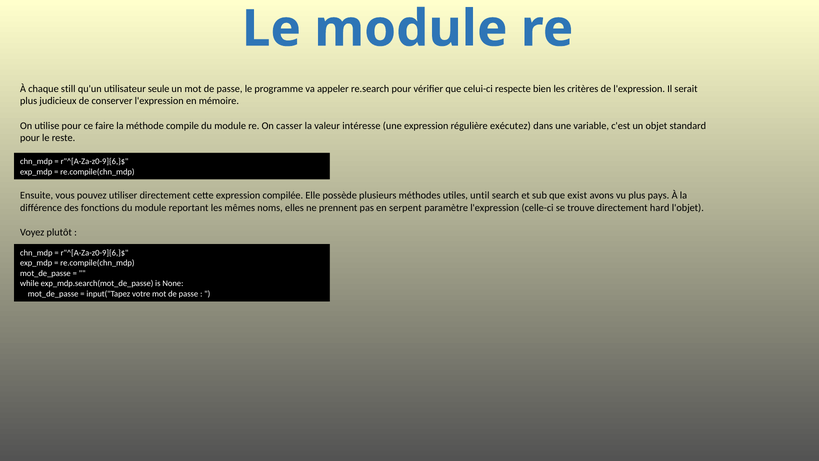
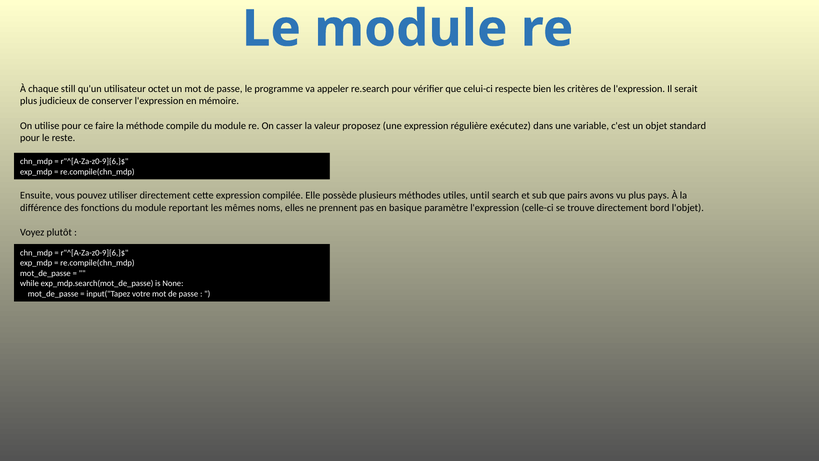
seule: seule -> octet
intéresse: intéresse -> proposez
exist: exist -> pairs
serpent: serpent -> basique
hard: hard -> bord
